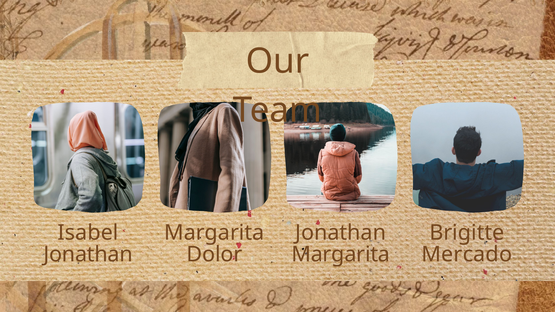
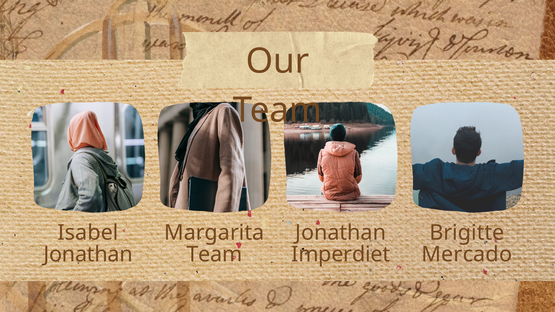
Dolor at (214, 254): Dolor -> Team
Margarita at (341, 254): Margarita -> Imperdiet
